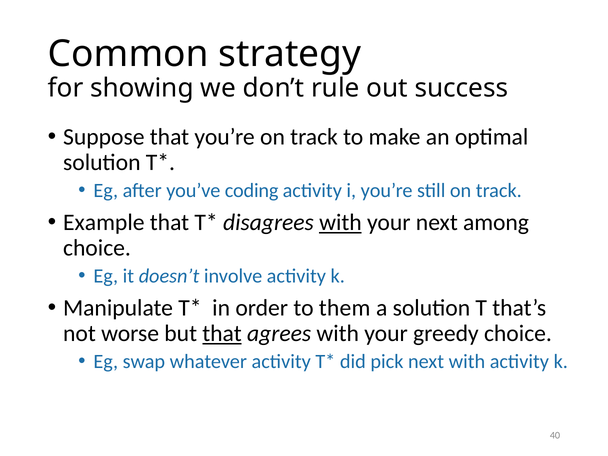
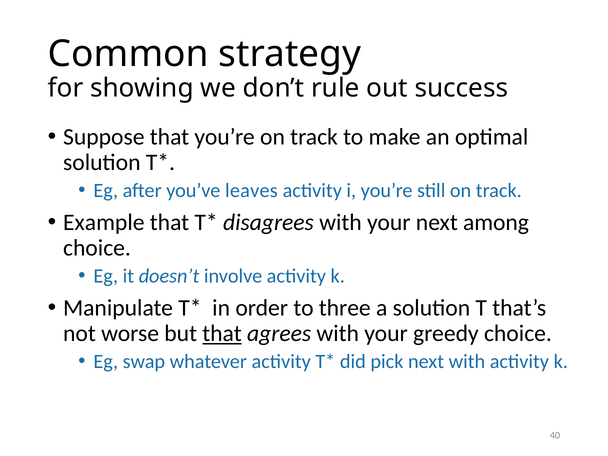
coding: coding -> leaves
with at (340, 223) underline: present -> none
them: them -> three
